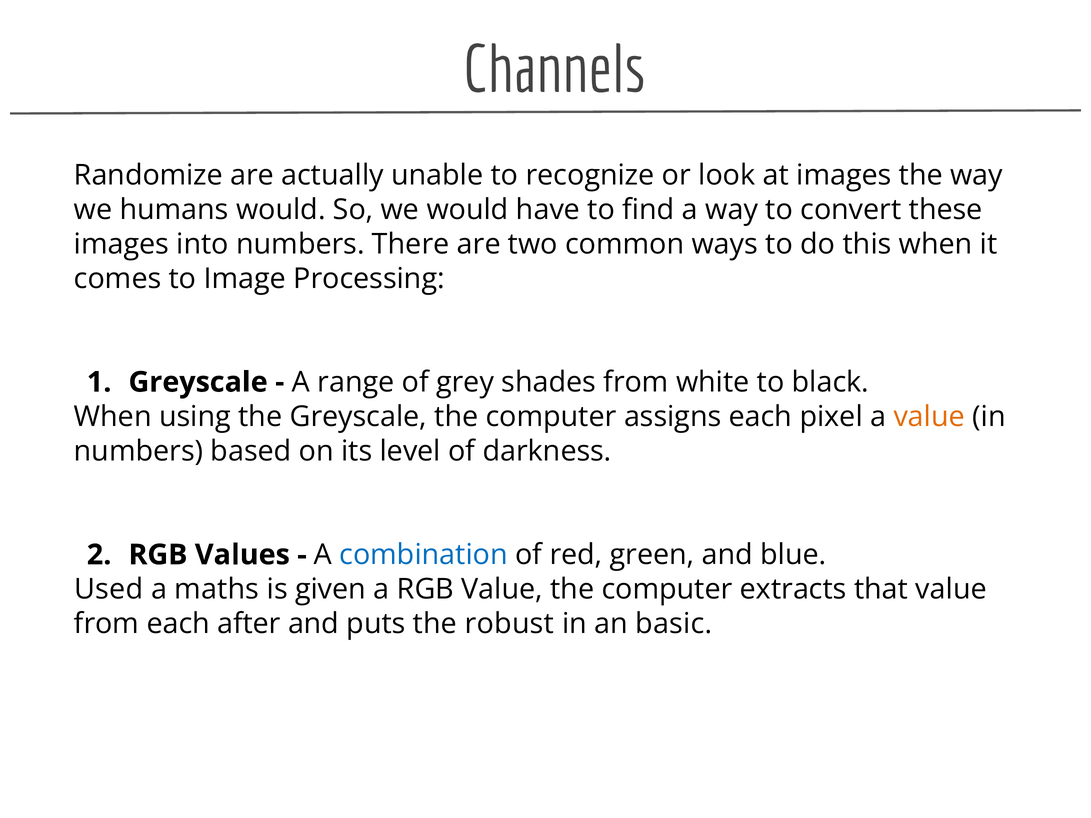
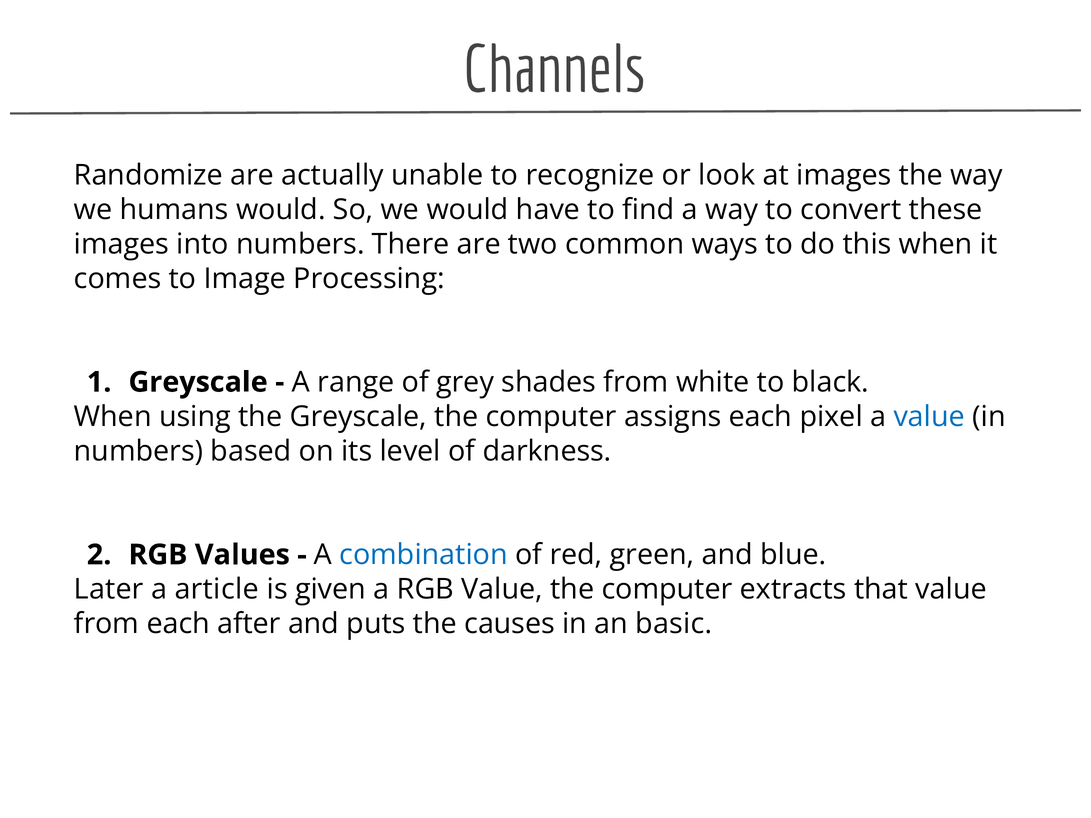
value at (929, 417) colour: orange -> blue
Used: Used -> Later
maths: maths -> article
robust: robust -> causes
